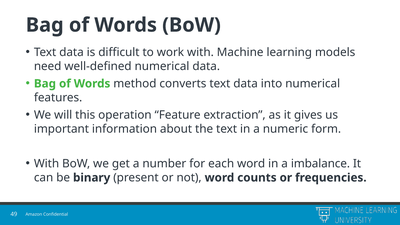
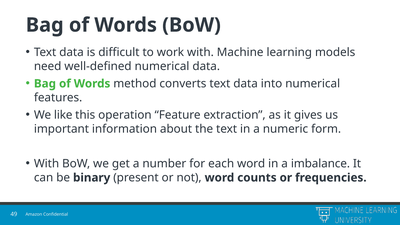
will: will -> like
